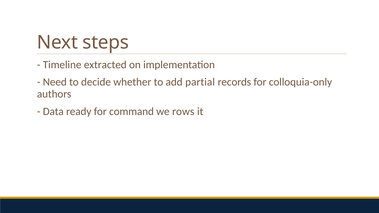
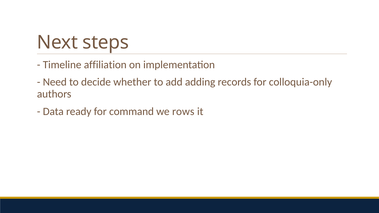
extracted: extracted -> affiliation
partial: partial -> adding
